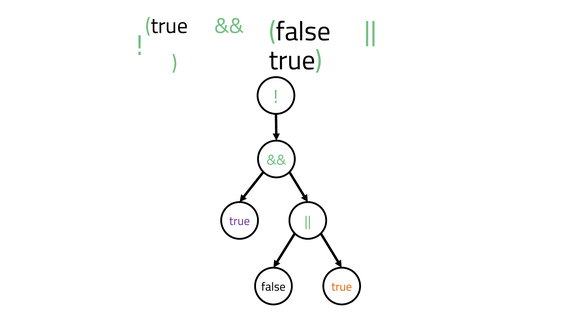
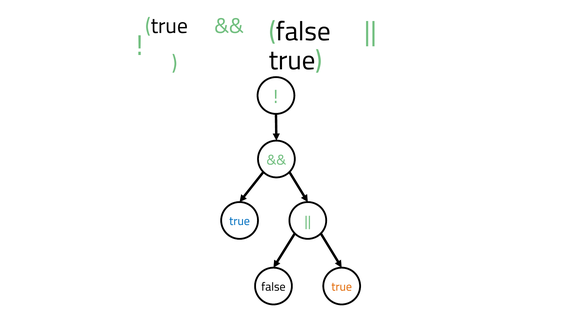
true at (240, 221) colour: purple -> blue
